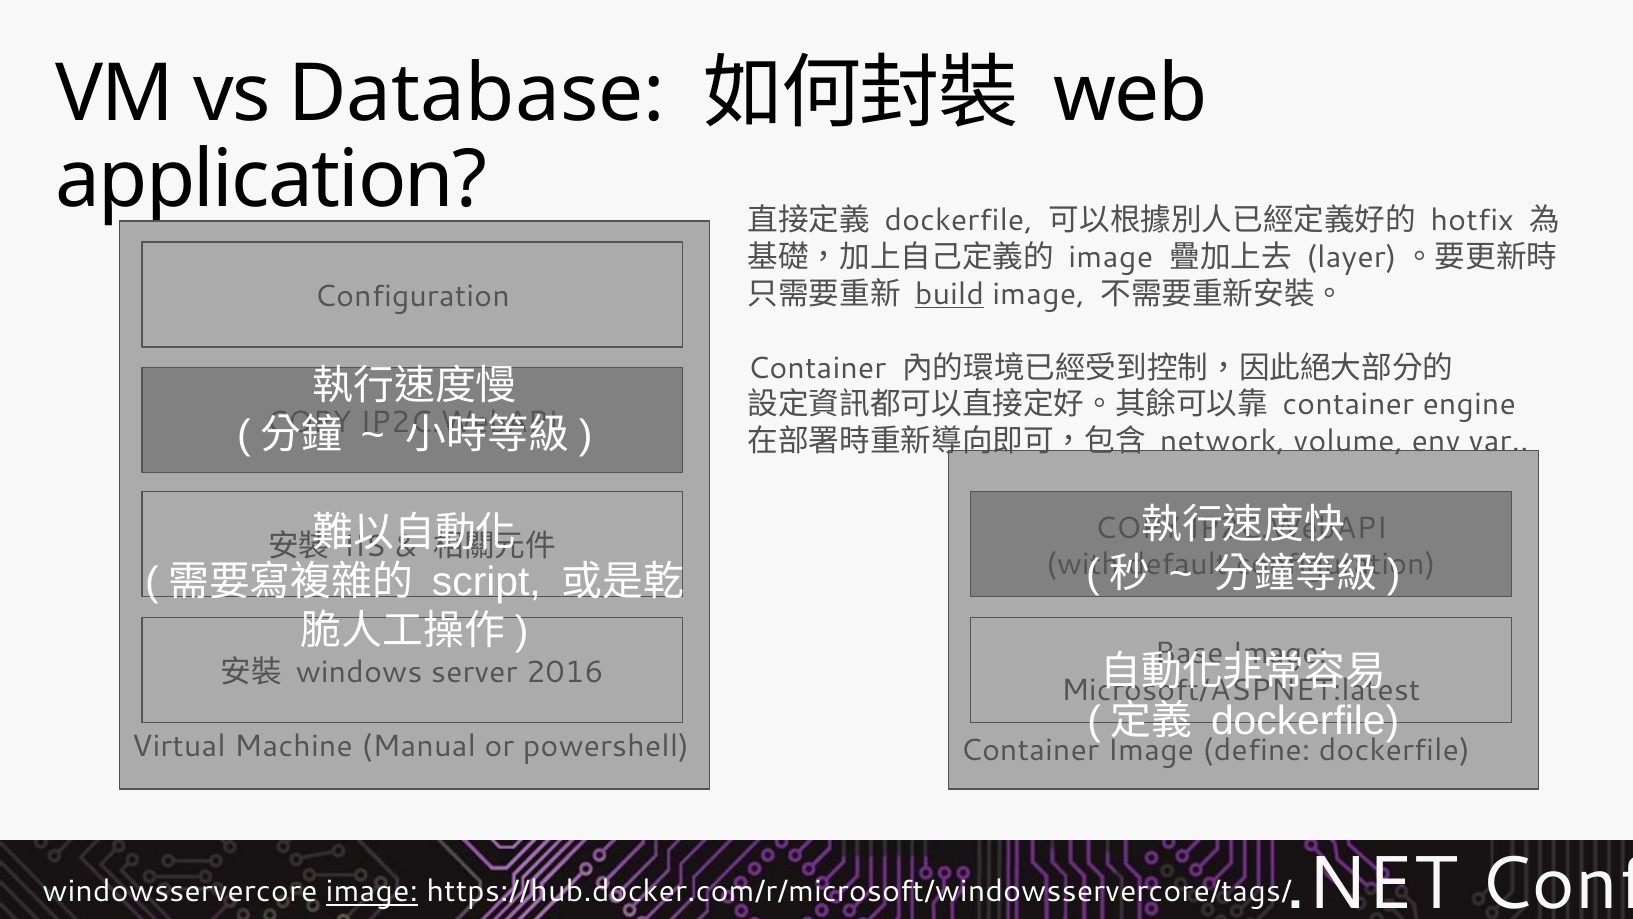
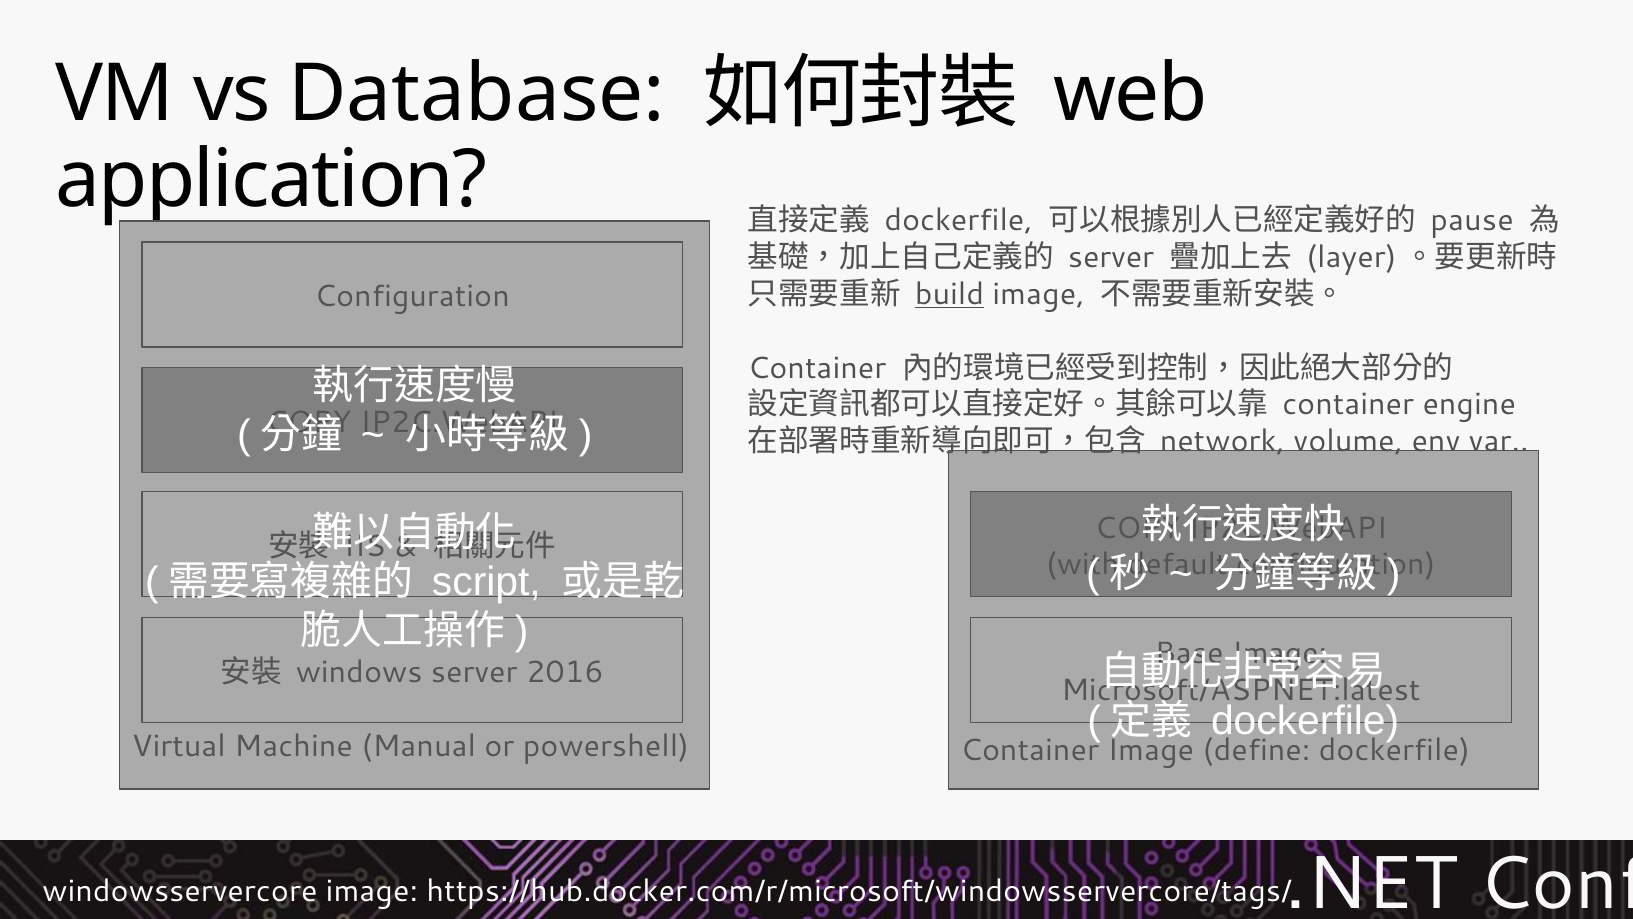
hotfix: hotfix -> pause
image at (1111, 258): image -> server
image at (372, 891) underline: present -> none
